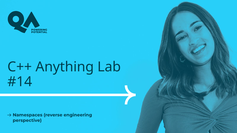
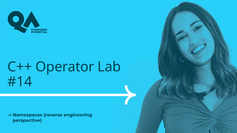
Anything: Anything -> Operator
